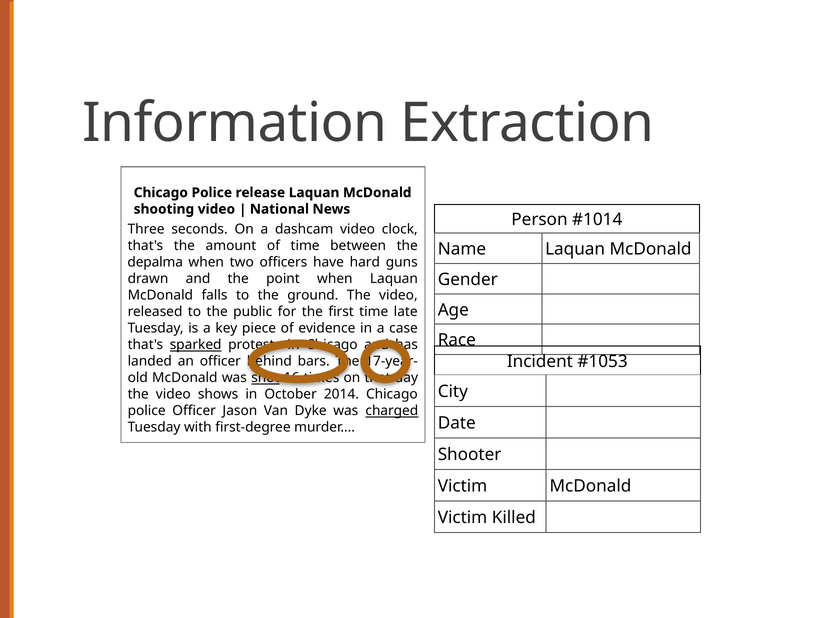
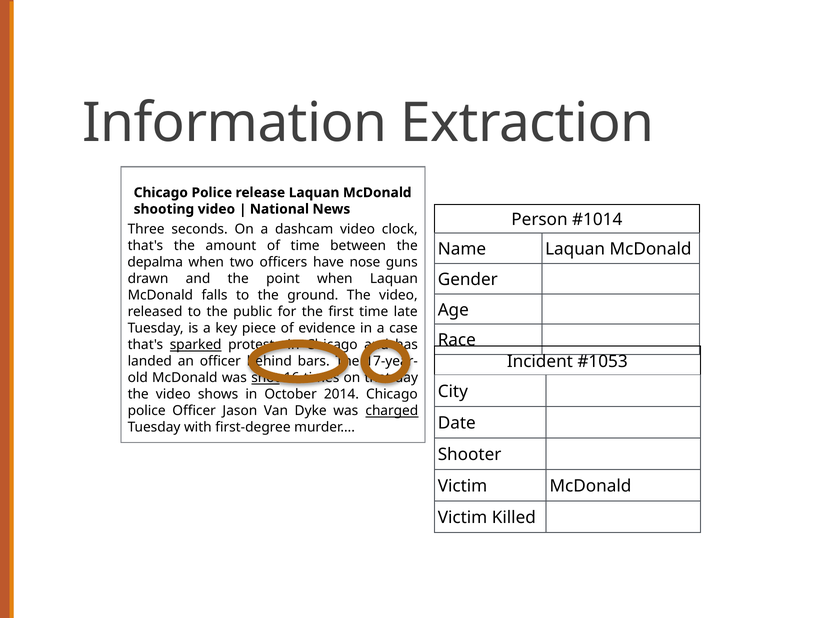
hard: hard -> nose
